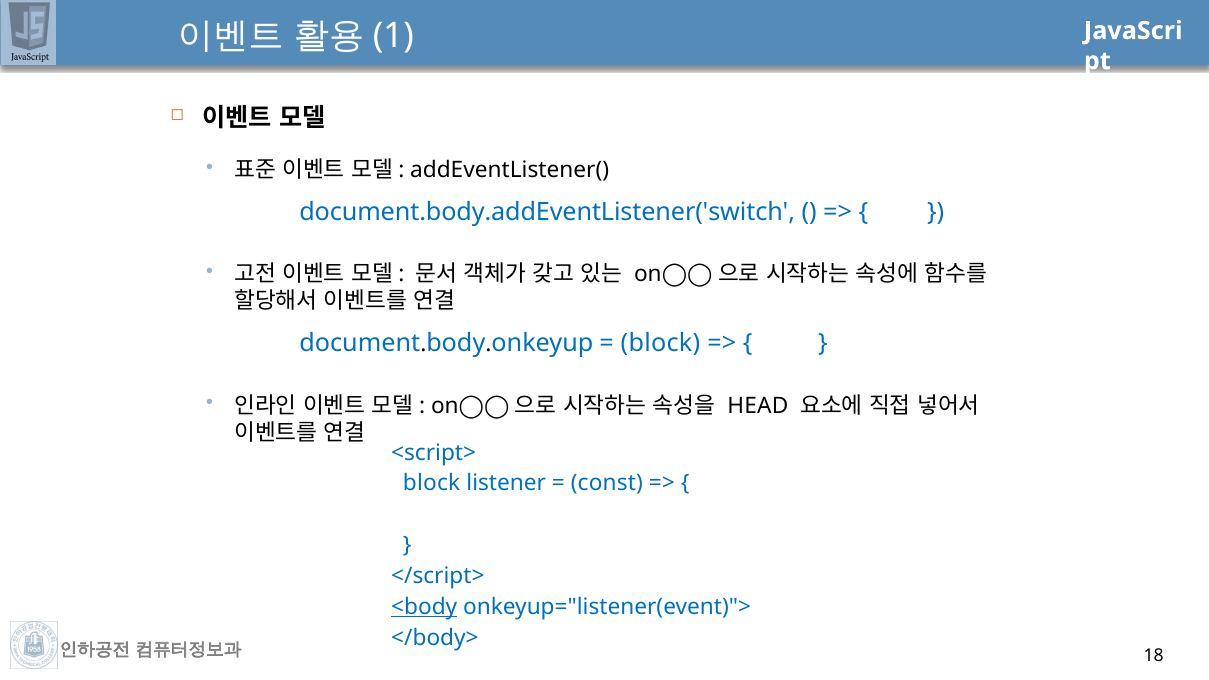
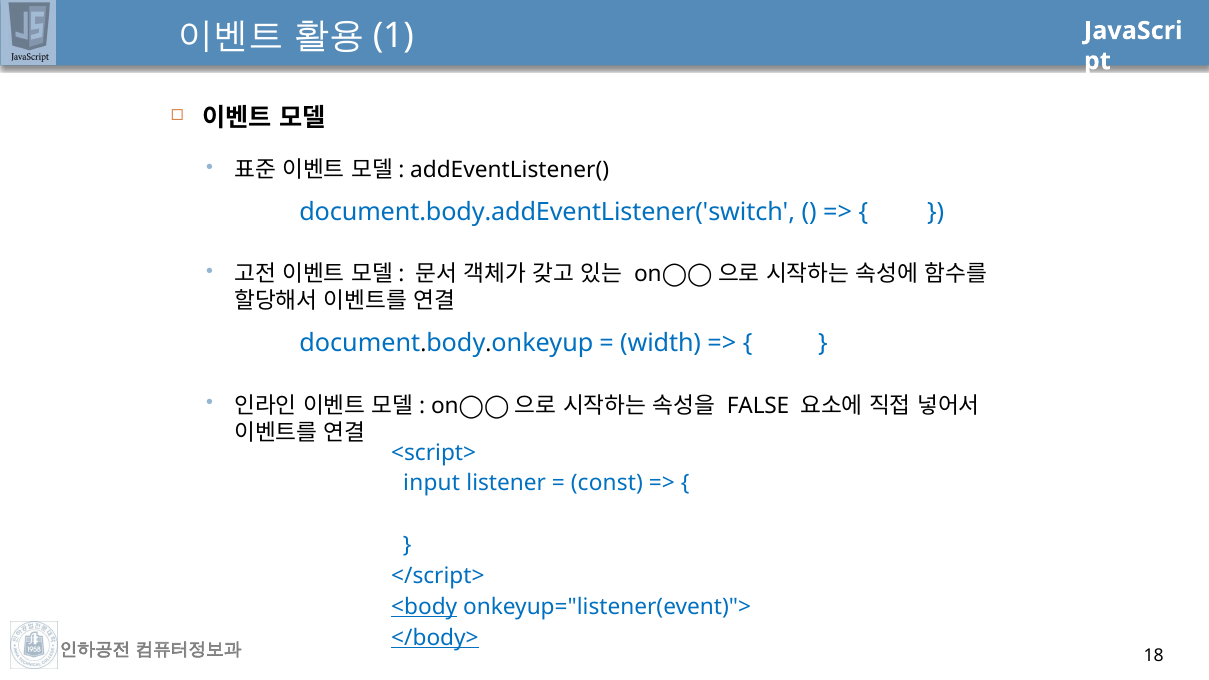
block at (660, 344): block -> width
HEAD: HEAD -> FALSE
block at (432, 483): block -> input
</body> underline: none -> present
